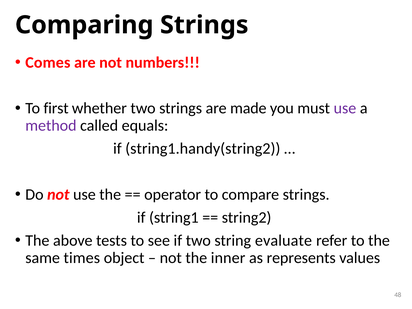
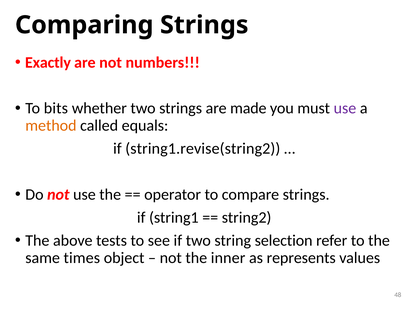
Comes: Comes -> Exactly
first: first -> bits
method colour: purple -> orange
string1.handy(string2: string1.handy(string2 -> string1.revise(string2
evaluate: evaluate -> selection
